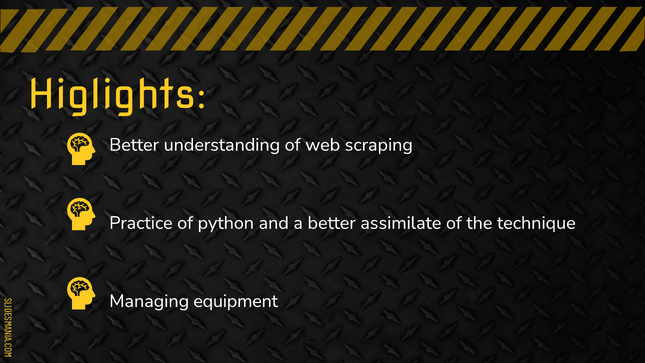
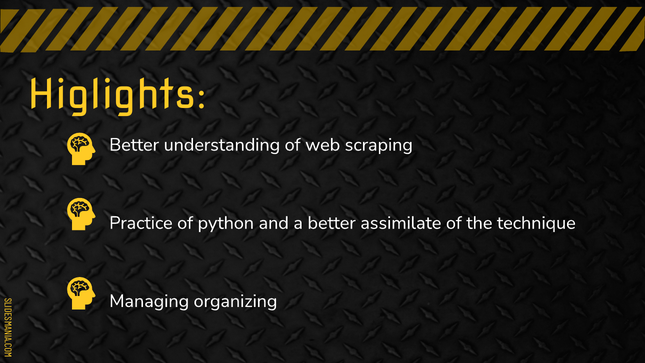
equipment: equipment -> organizing
